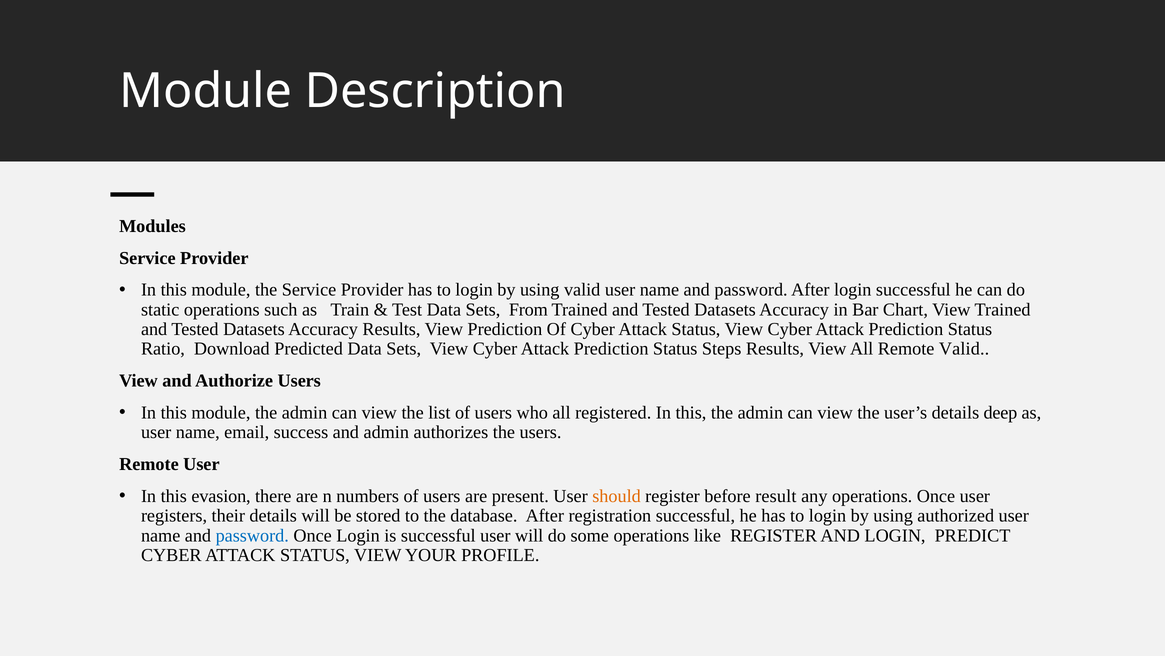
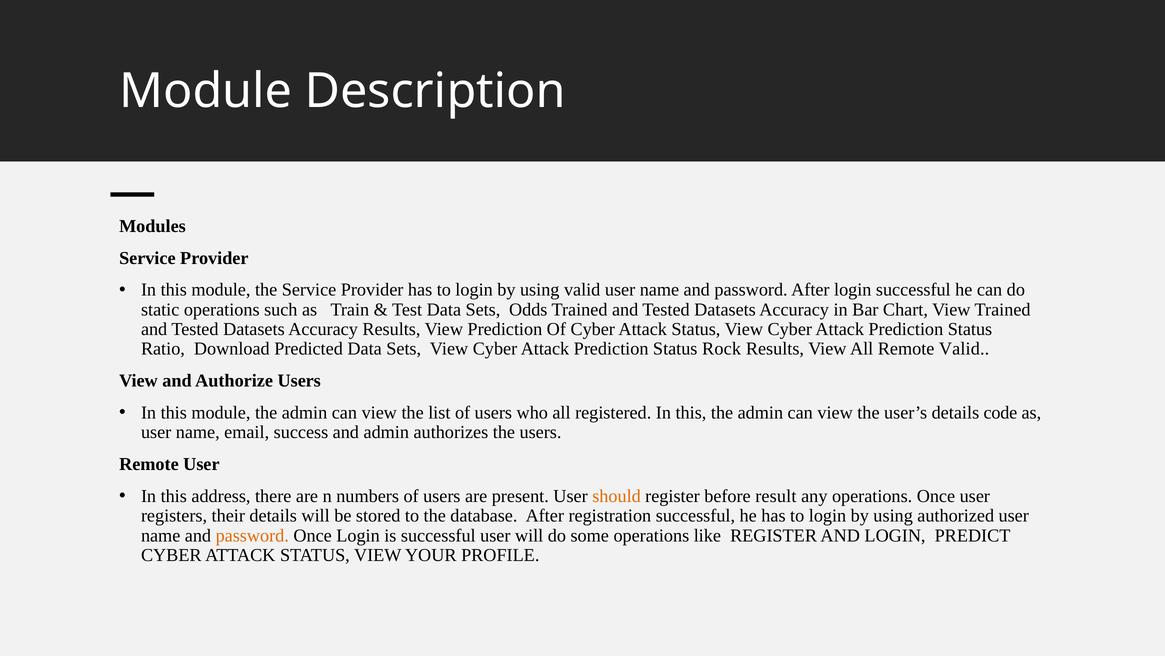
From: From -> Odds
Steps: Steps -> Rock
deep: deep -> code
evasion: evasion -> address
password at (252, 535) colour: blue -> orange
